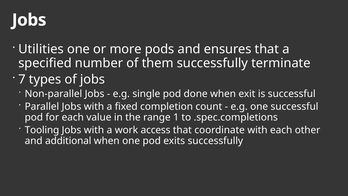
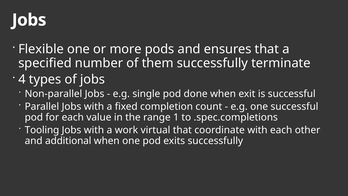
Utilities: Utilities -> Flexible
7: 7 -> 4
access: access -> virtual
